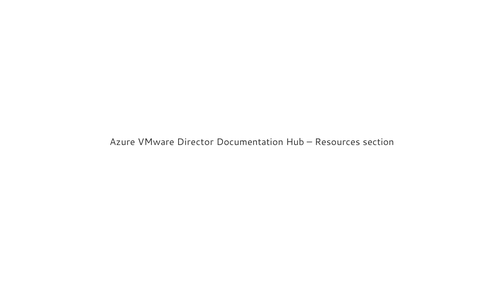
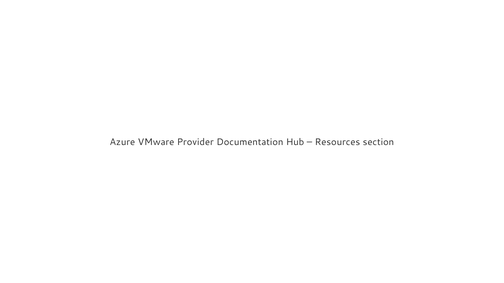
Director: Director -> Provider
